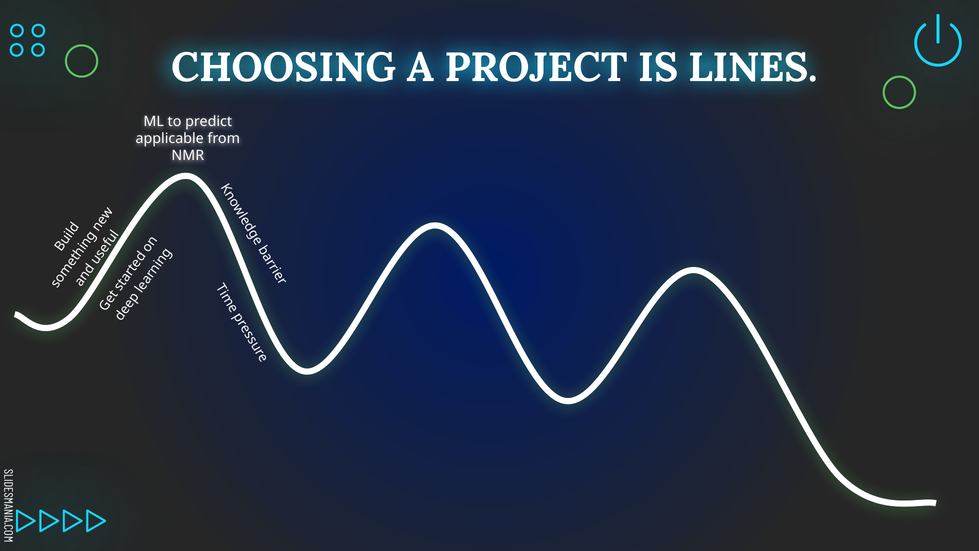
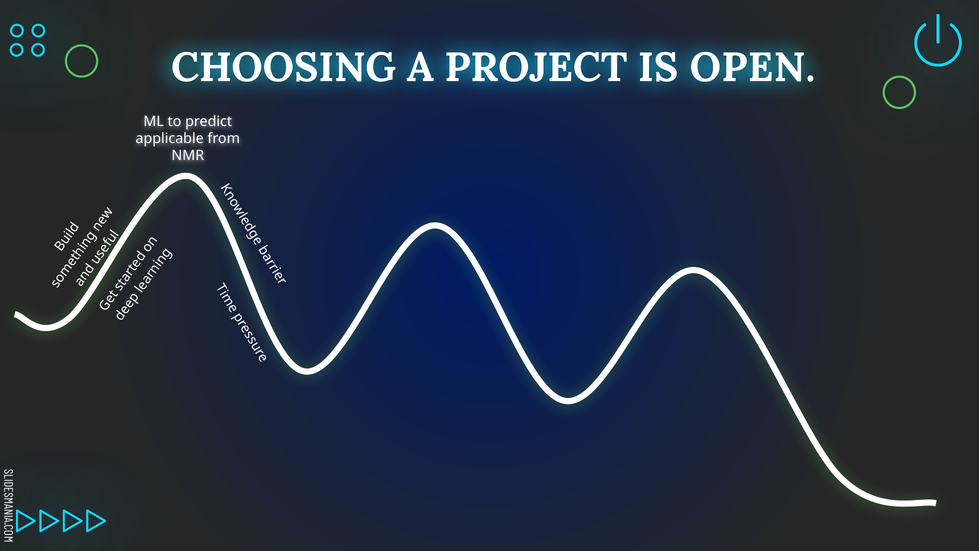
LINES: LINES -> OPEN
